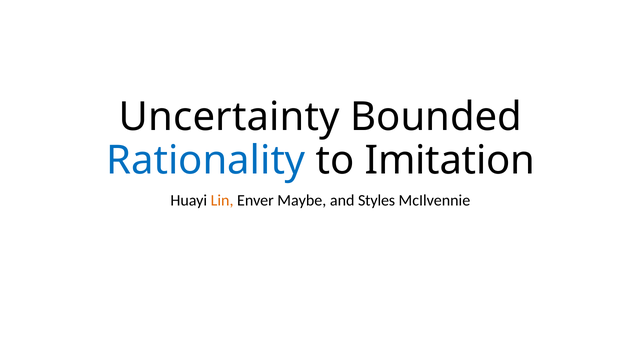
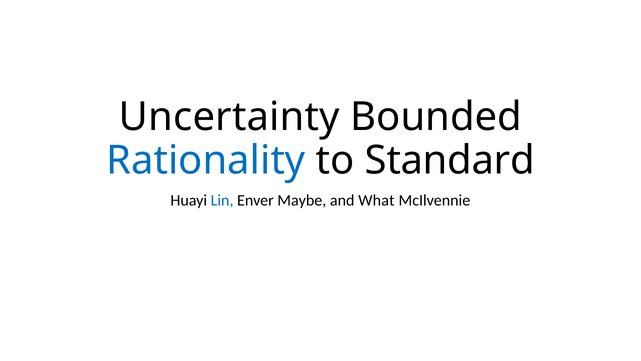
Imitation: Imitation -> Standard
Lin colour: orange -> blue
Styles: Styles -> What
